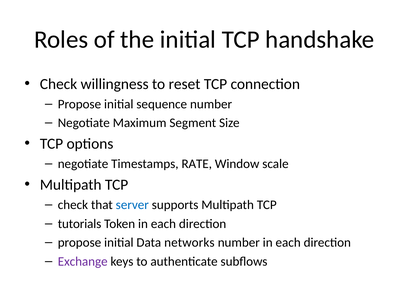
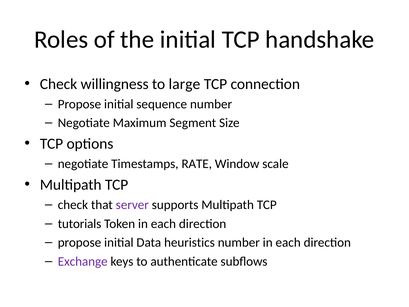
reset: reset -> large
server colour: blue -> purple
networks: networks -> heuristics
